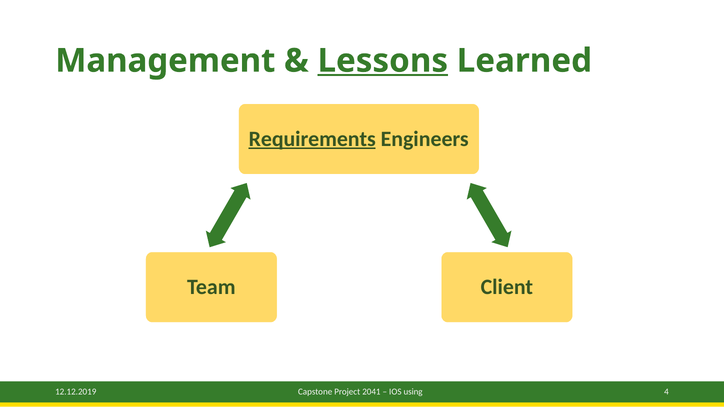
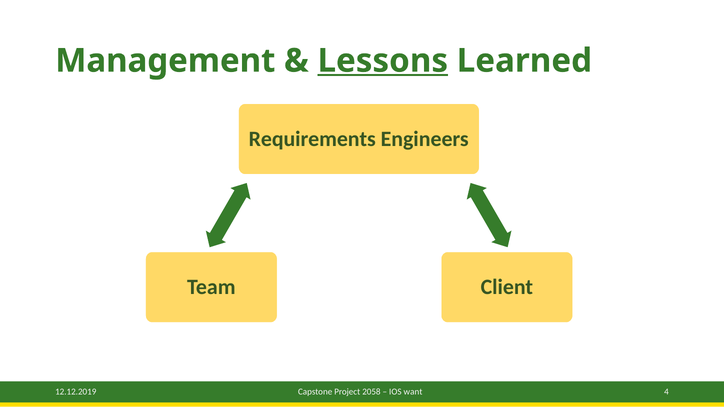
Requirements underline: present -> none
2041: 2041 -> 2058
using: using -> want
